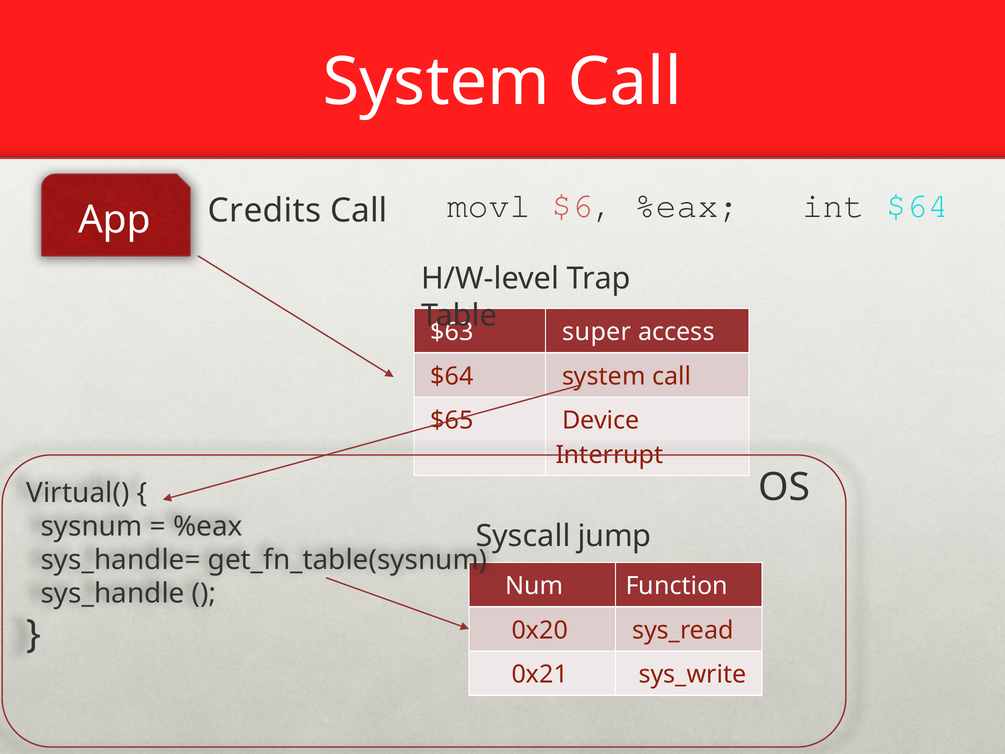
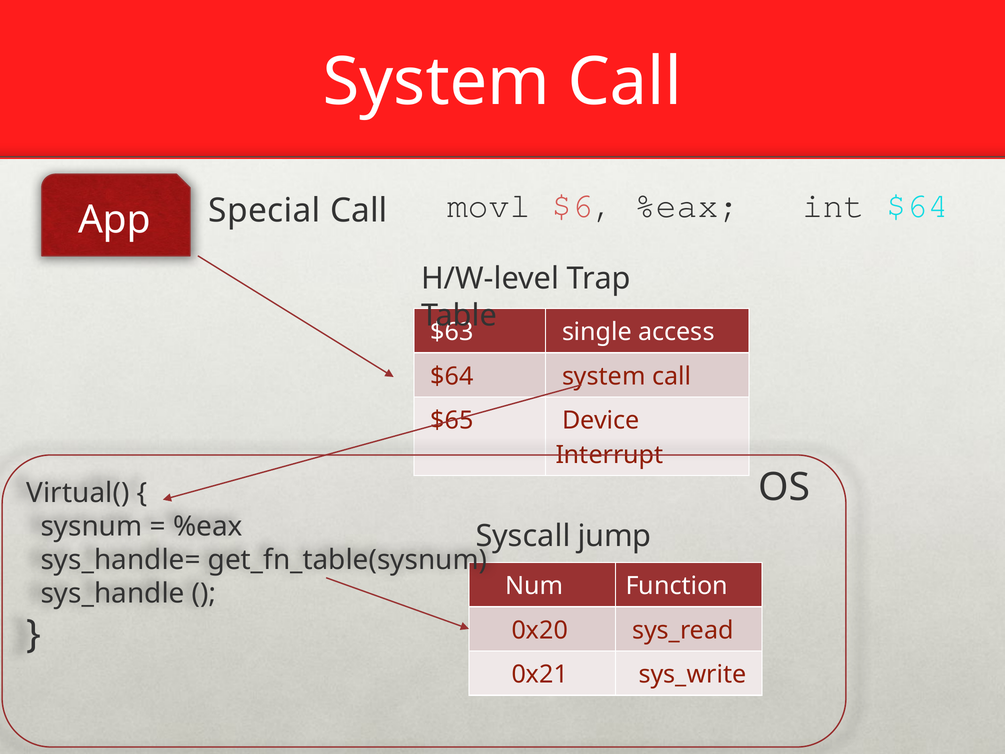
Credits: Credits -> Special
super: super -> single
